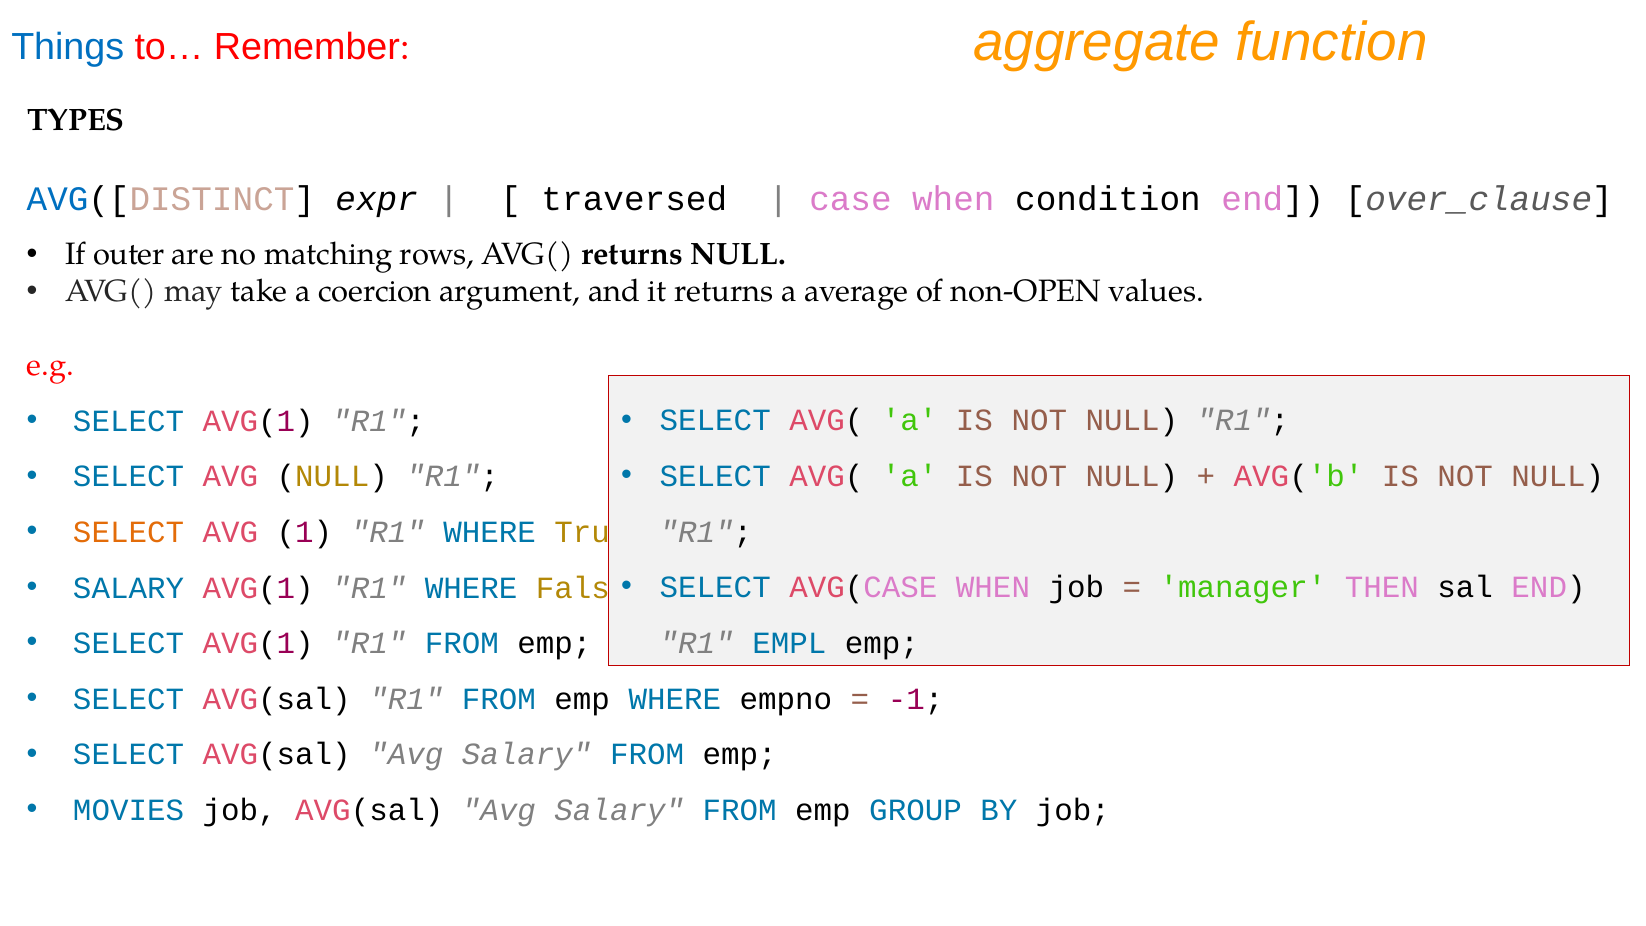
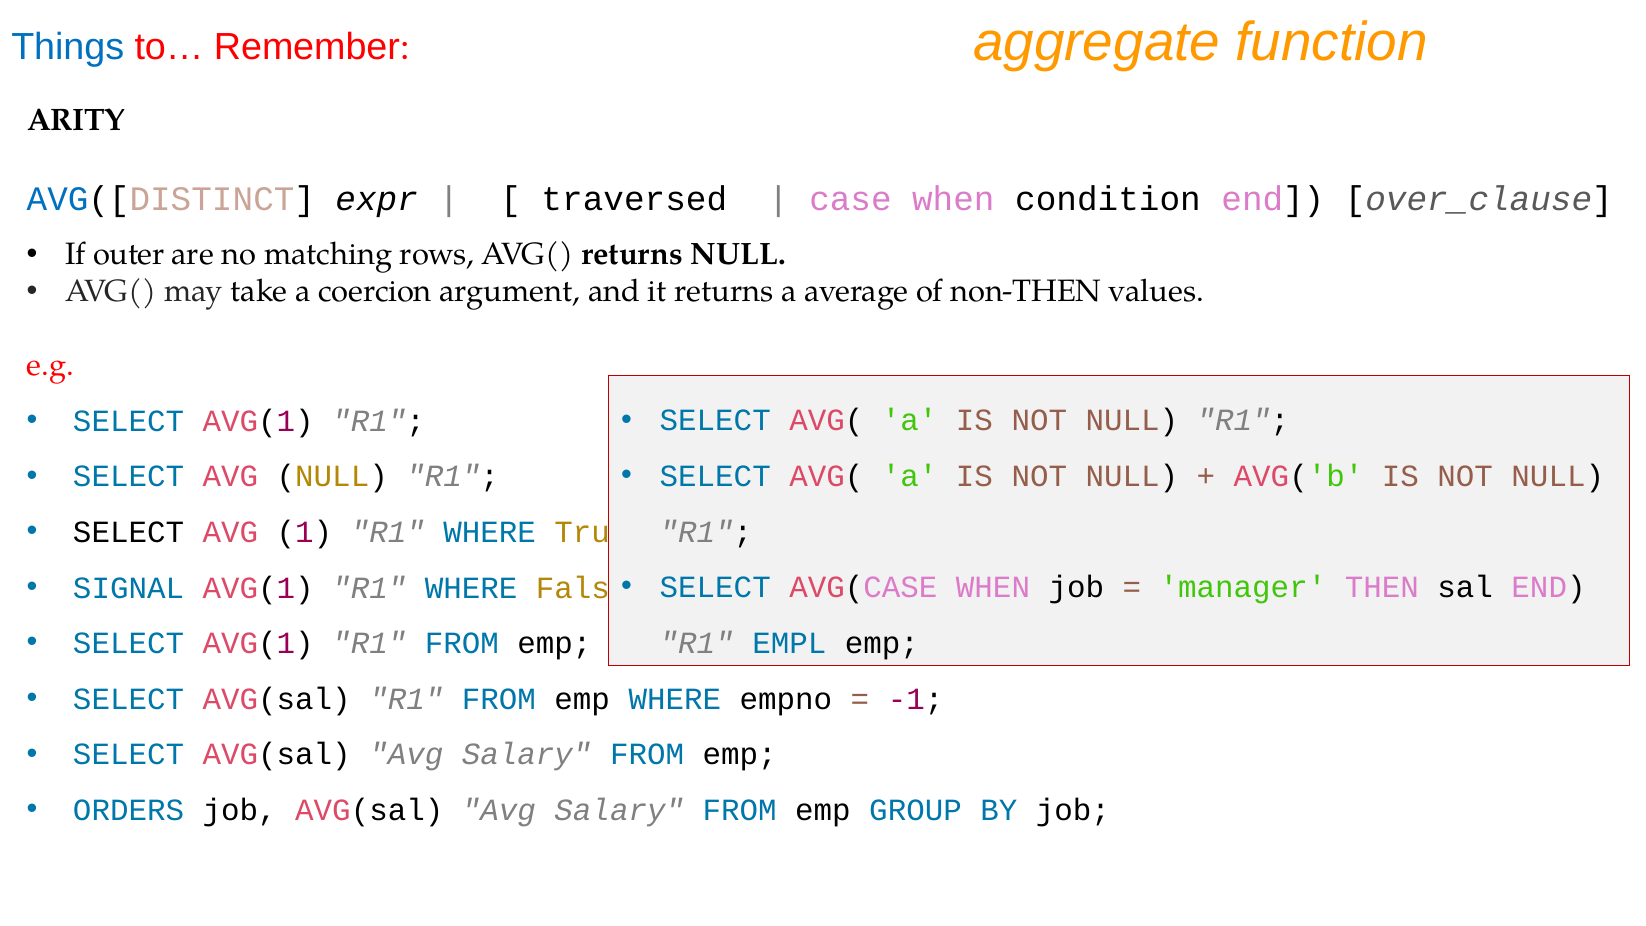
TYPES: TYPES -> ARITY
non-OPEN: non-OPEN -> non-THEN
SELECT at (129, 532) colour: orange -> black
SALARY at (129, 588): SALARY -> SIGNAL
MOVIES: MOVIES -> ORDERS
